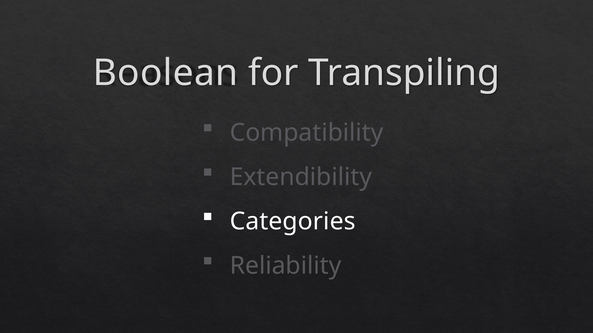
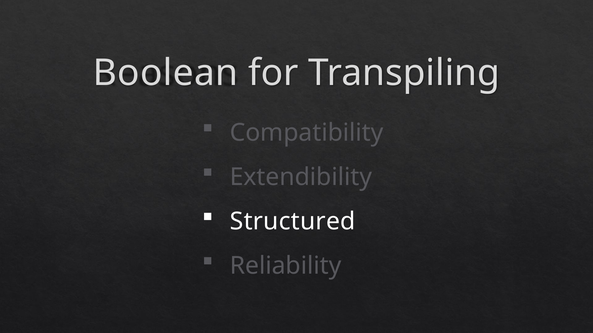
Categories: Categories -> Structured
